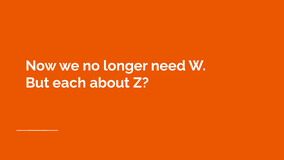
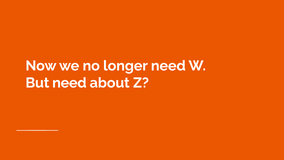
But each: each -> need
